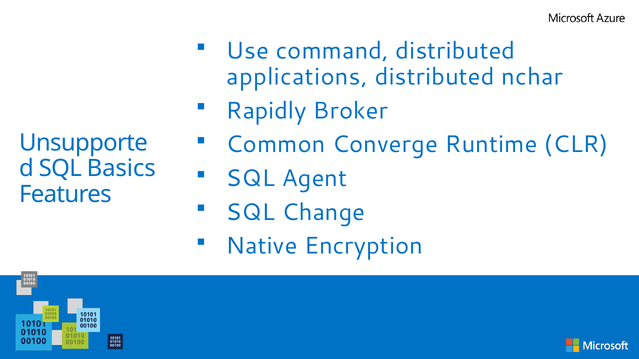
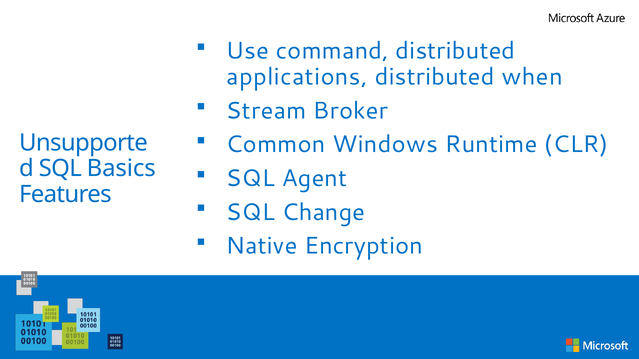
nchar: nchar -> when
Rapidly: Rapidly -> Stream
Converge: Converge -> Windows
